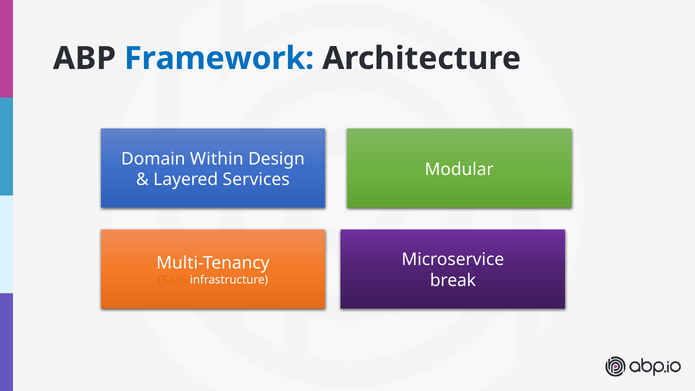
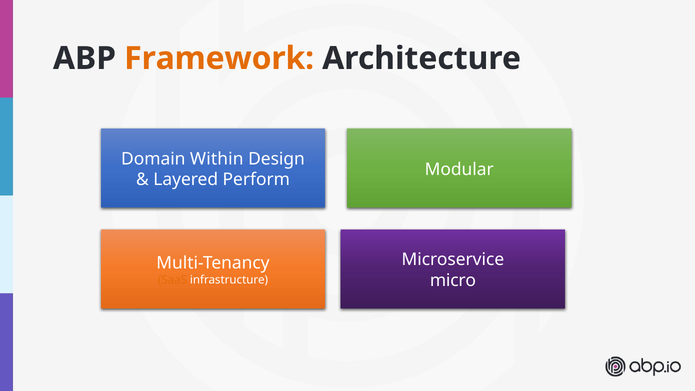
Framework colour: blue -> orange
Services: Services -> Perform
break: break -> micro
